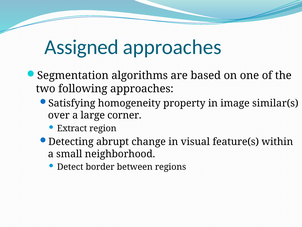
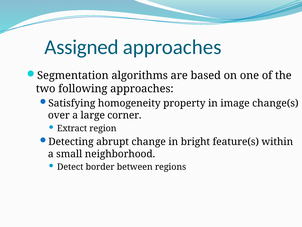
similar(s: similar(s -> change(s
visual: visual -> bright
